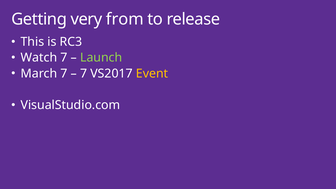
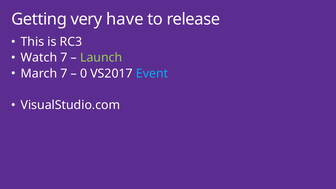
from: from -> have
7 at (84, 73): 7 -> 0
Event colour: yellow -> light blue
